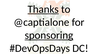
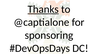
sponsoring underline: present -> none
